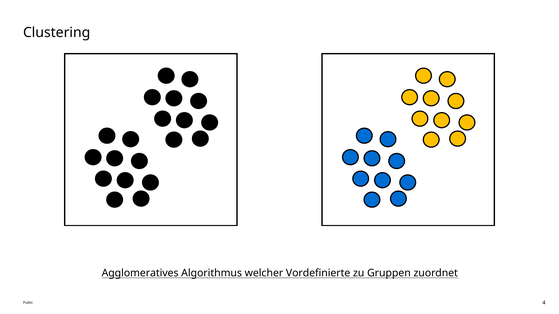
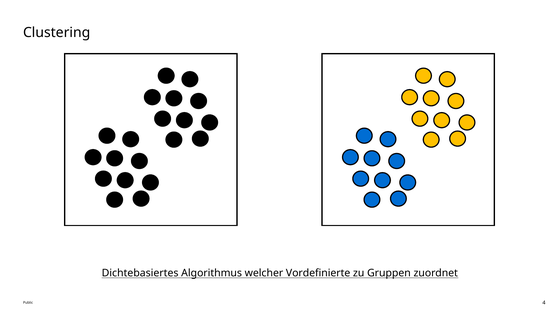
Agglomeratives: Agglomeratives -> Dichtebasiertes
